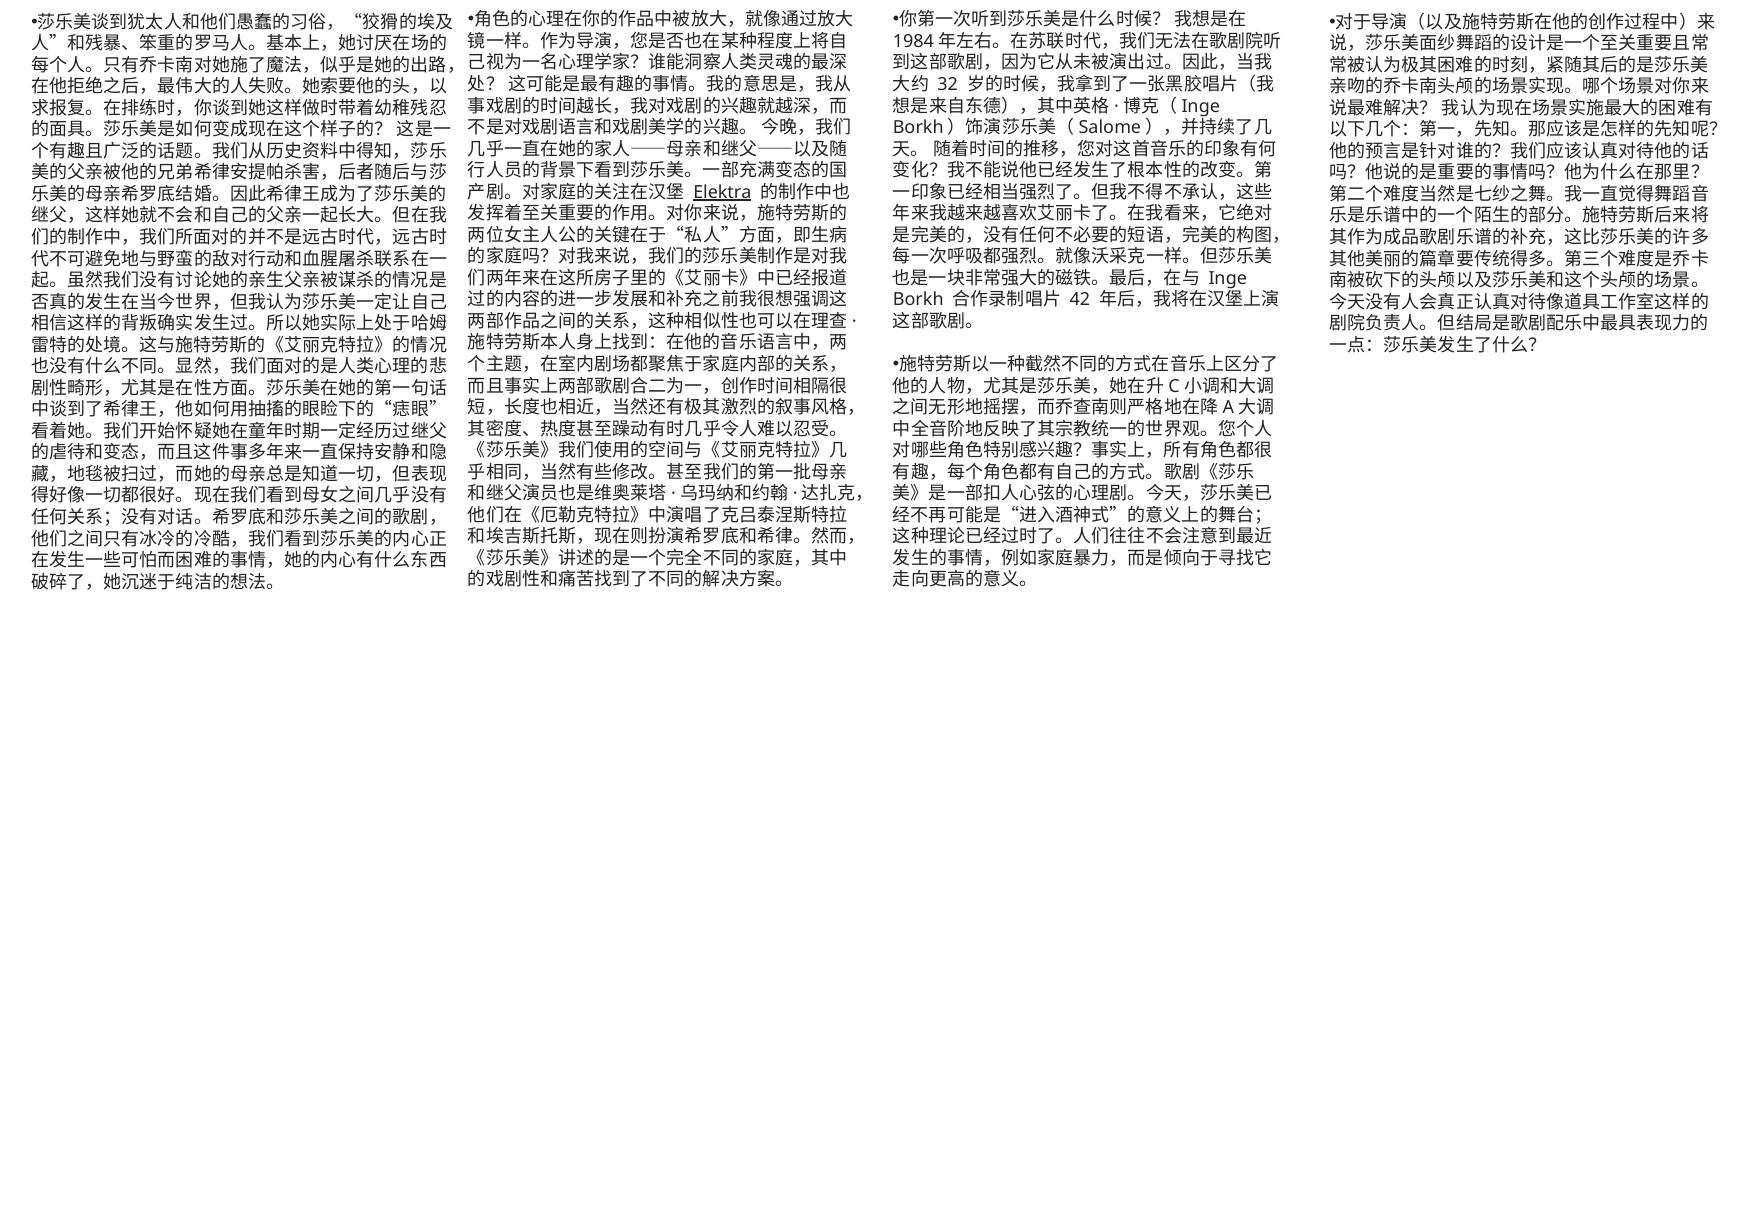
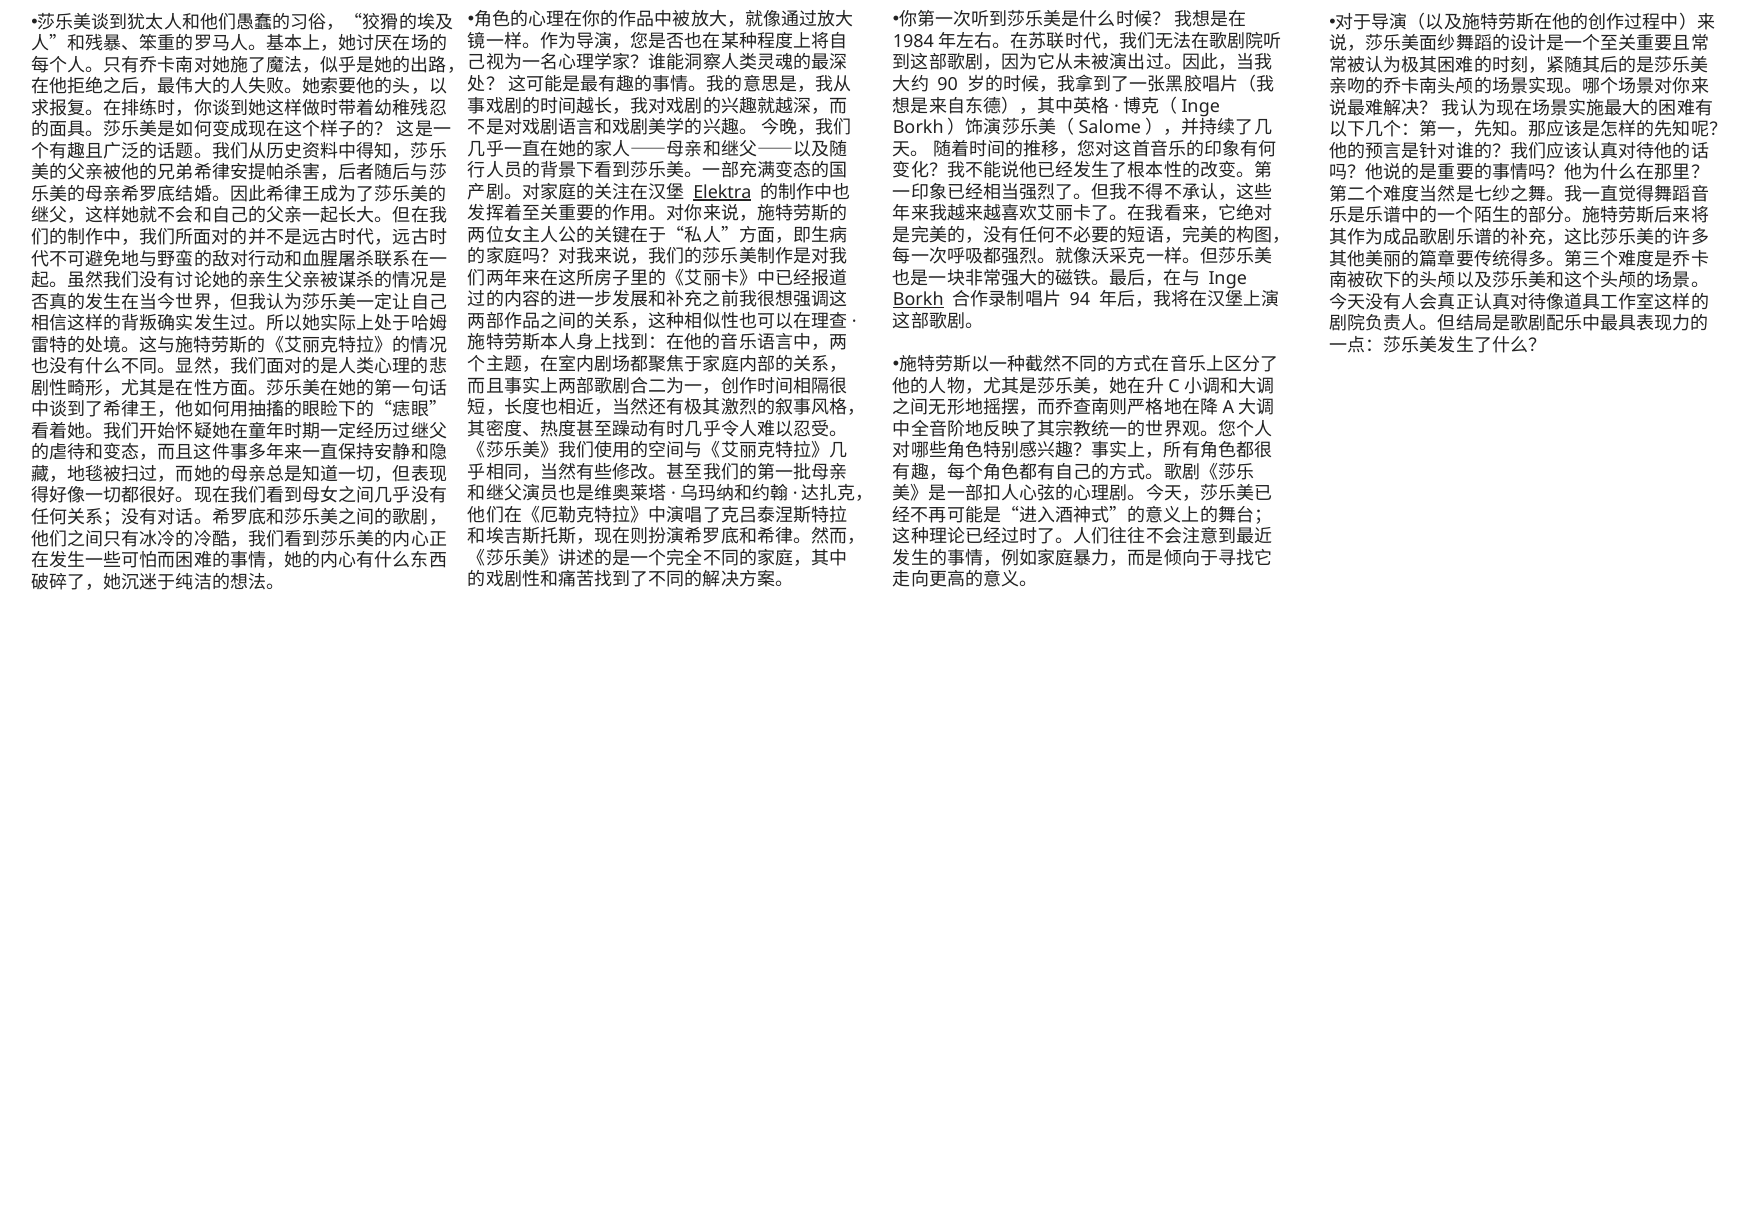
32: 32 -> 90
Borkh underline: none -> present
42: 42 -> 94
